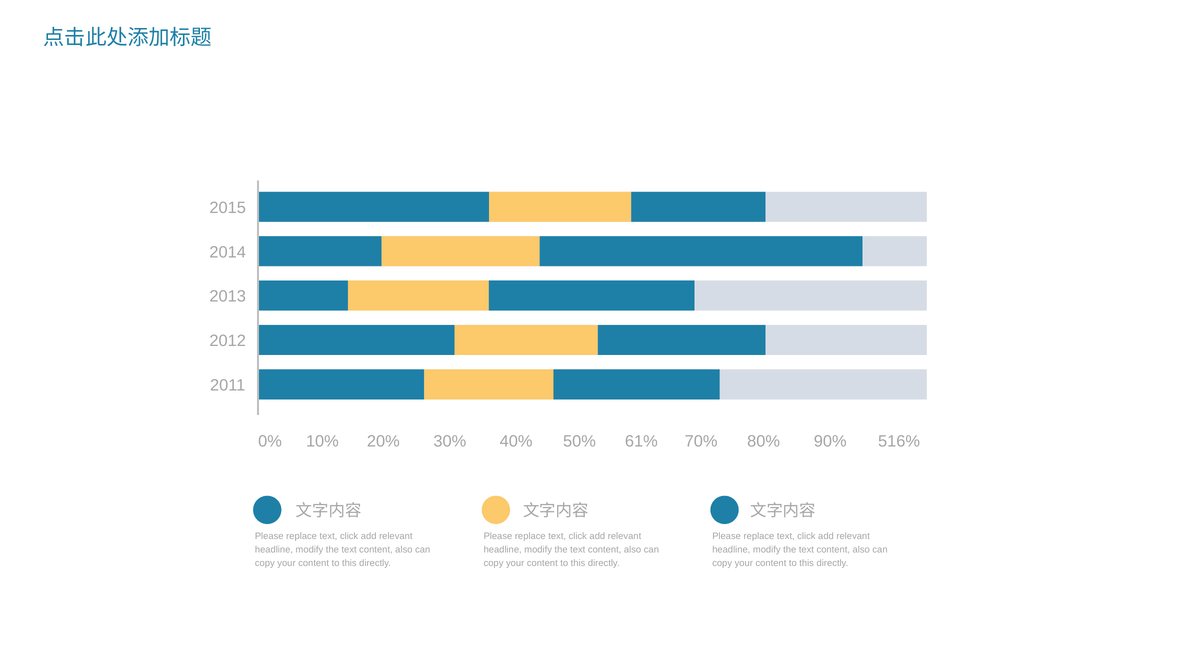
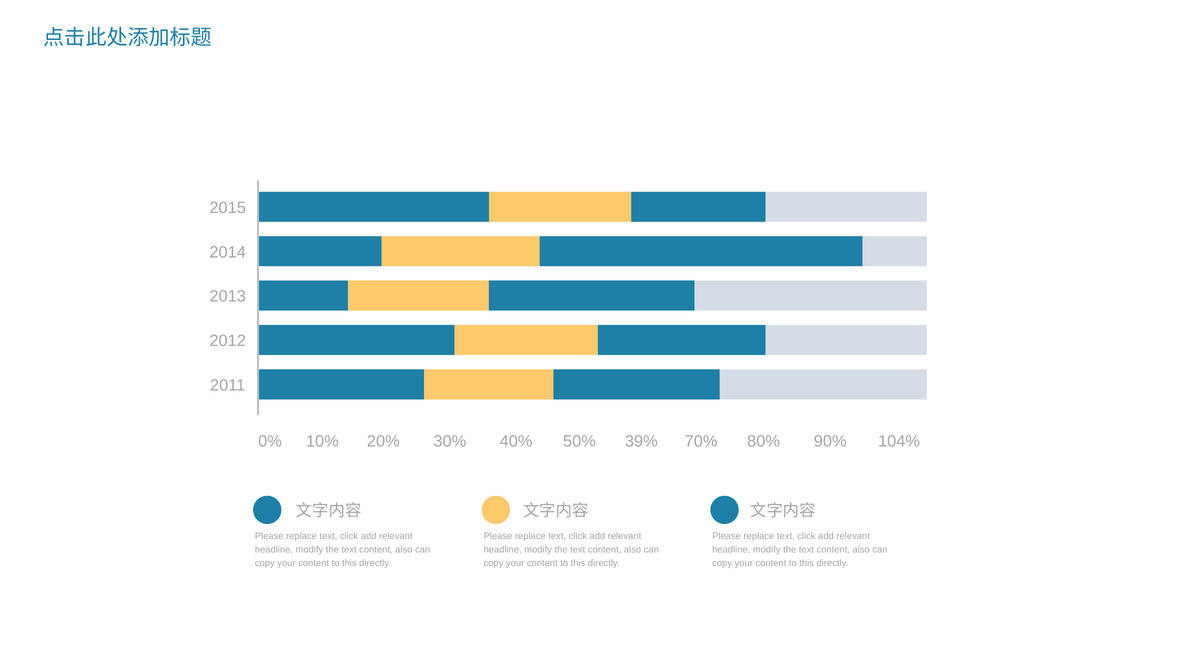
61%: 61% -> 39%
516%: 516% -> 104%
